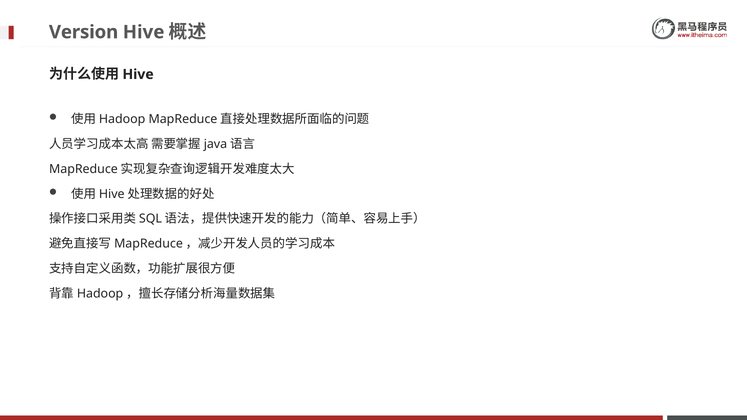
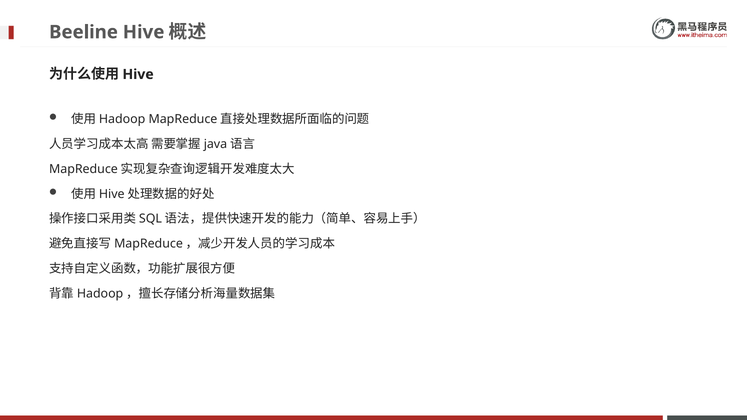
Version: Version -> Beeline
